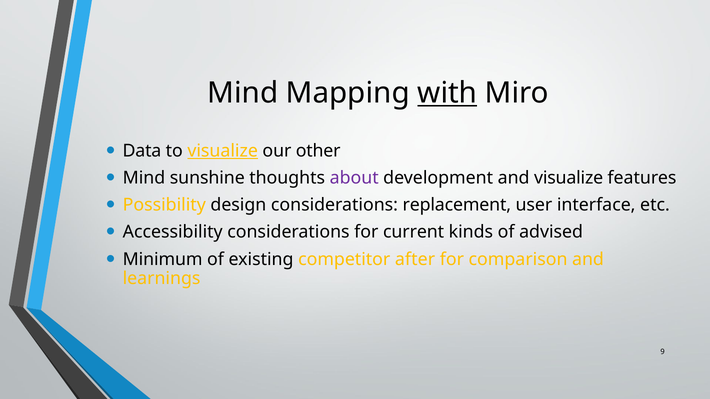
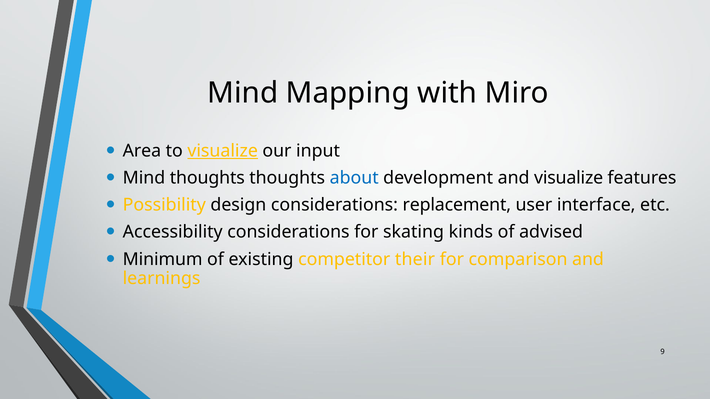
with underline: present -> none
Data: Data -> Area
other: other -> input
Mind sunshine: sunshine -> thoughts
about colour: purple -> blue
current: current -> skating
after: after -> their
